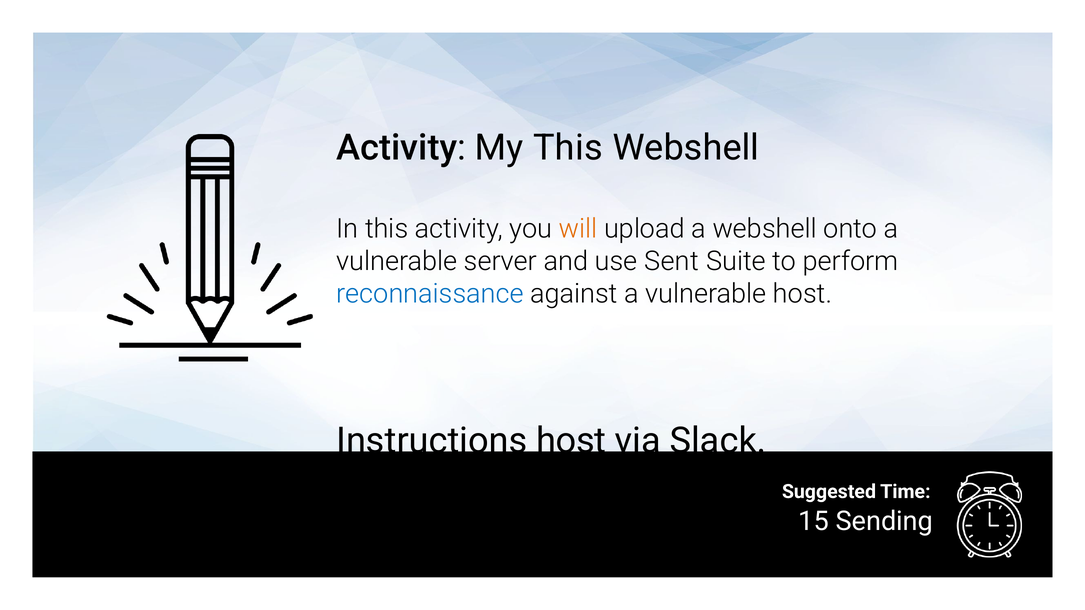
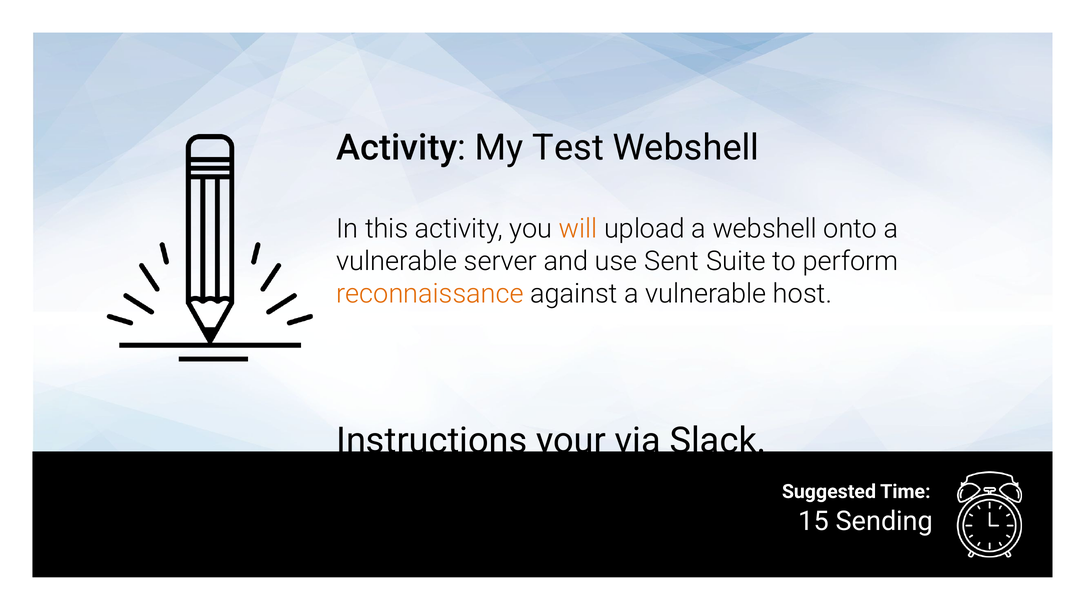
My This: This -> Test
reconnaissance colour: blue -> orange
Instructions host: host -> your
